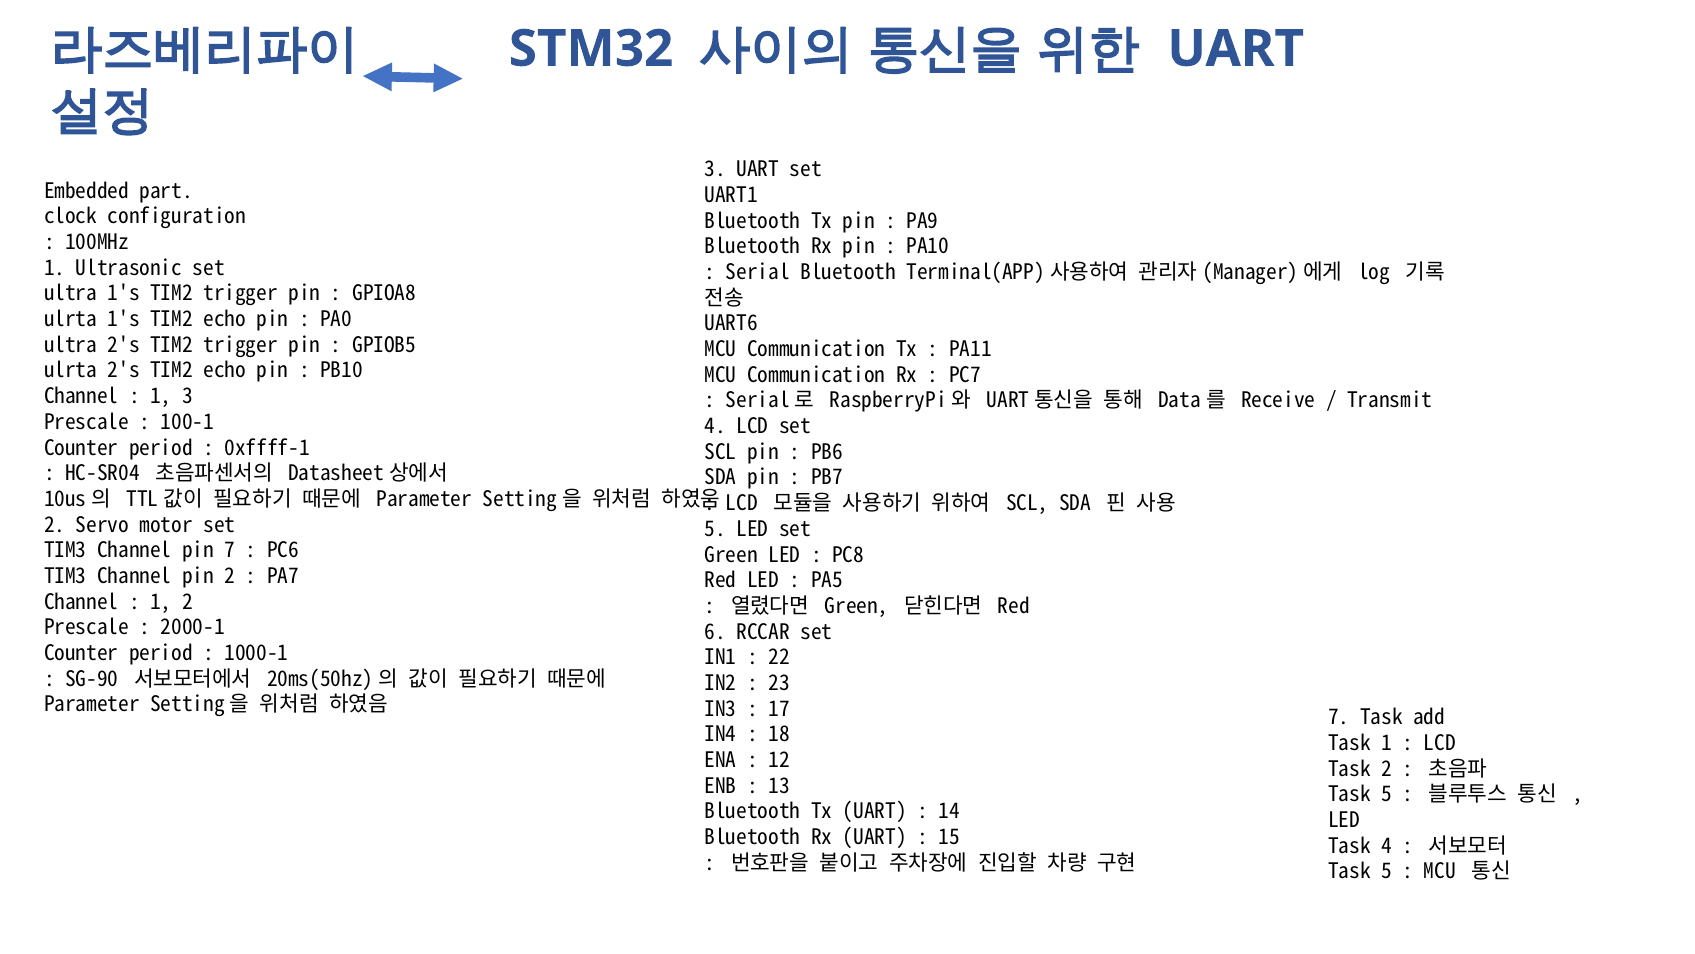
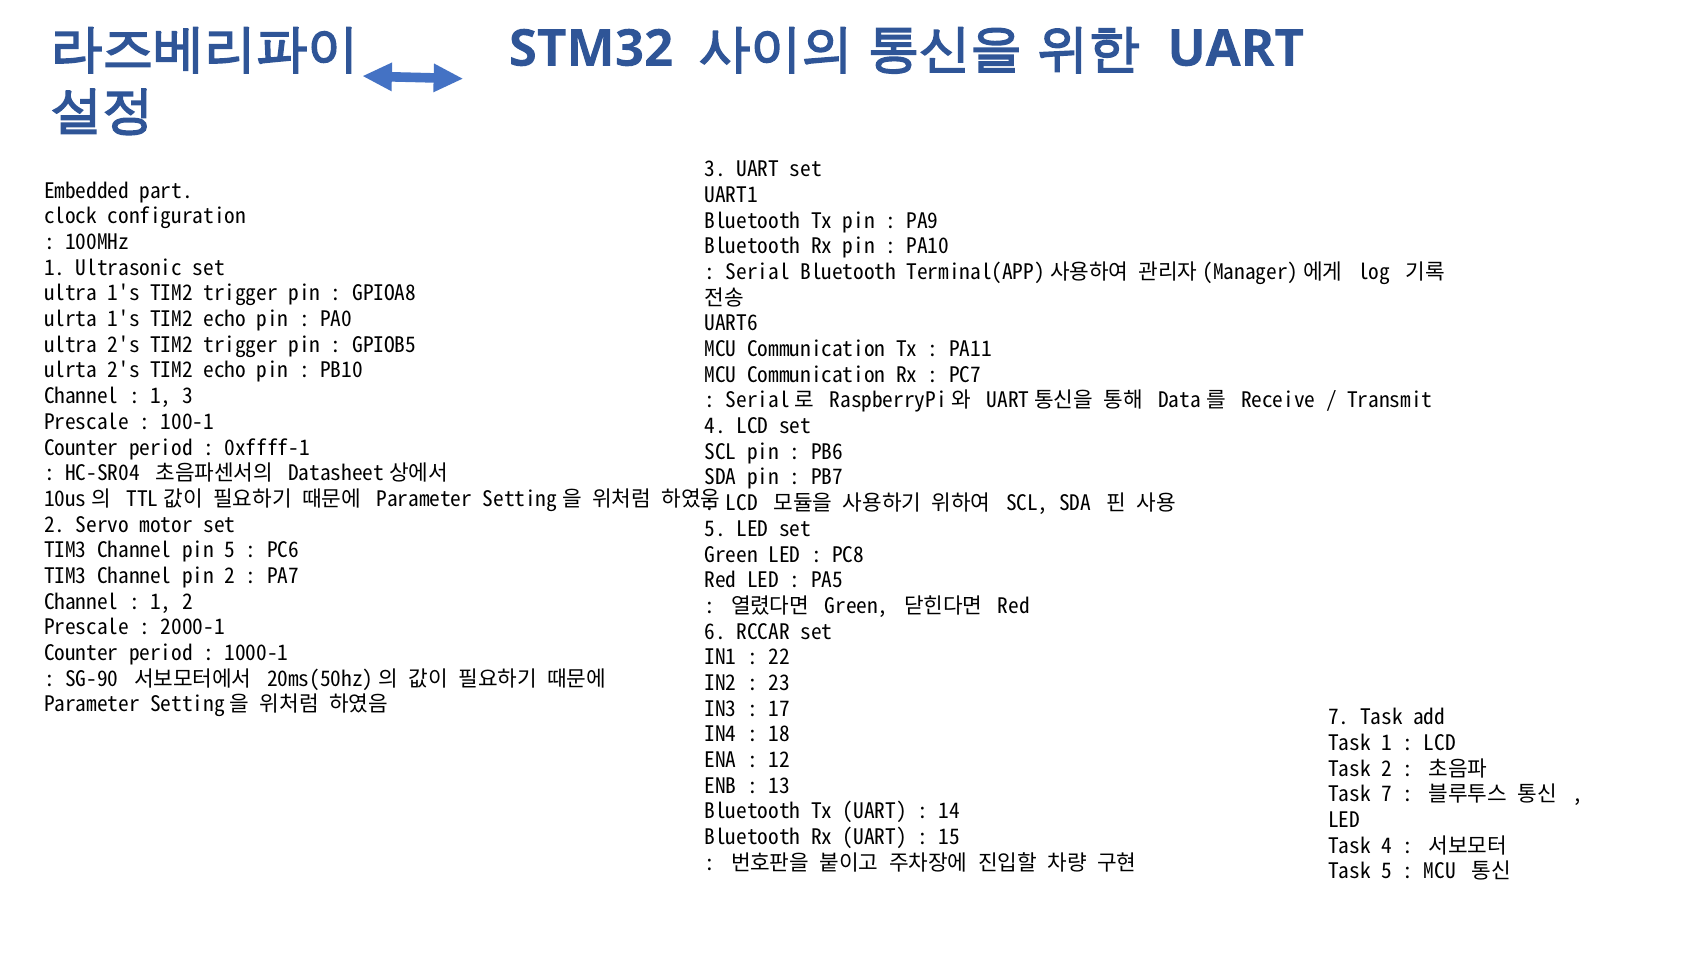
pin 7: 7 -> 5
5 at (1387, 794): 5 -> 7
